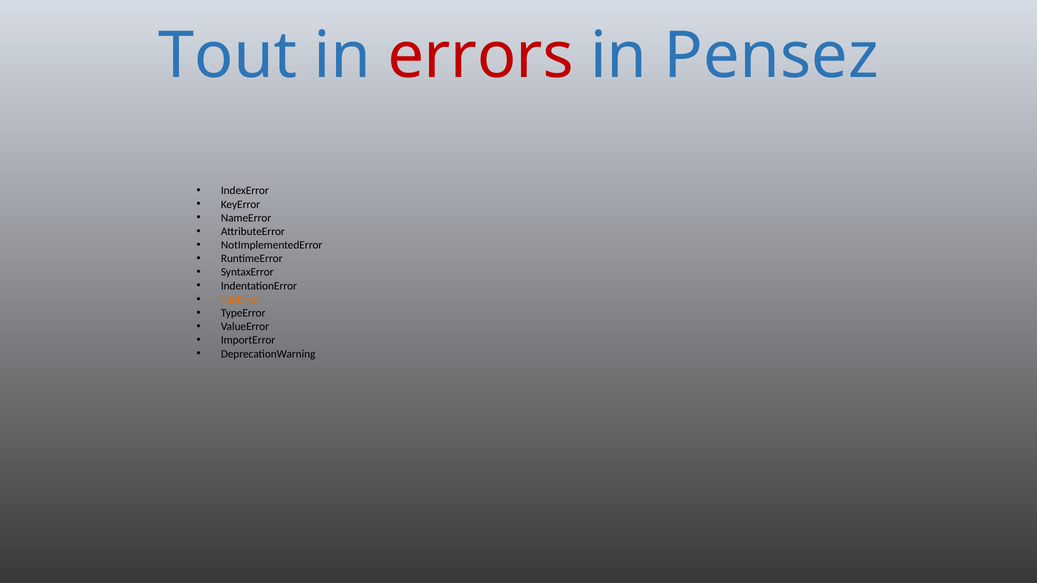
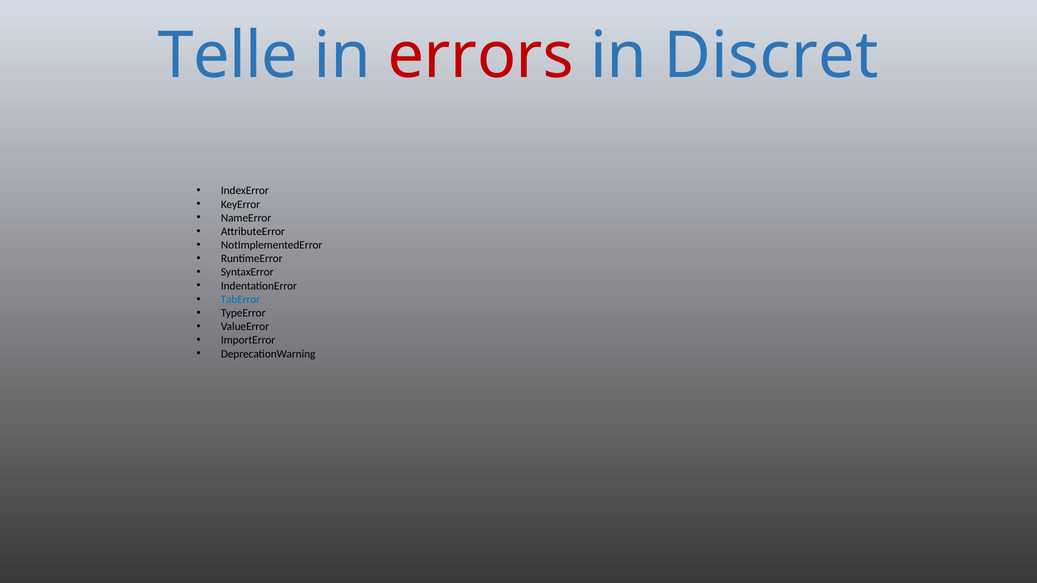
Tout: Tout -> Telle
Pensez: Pensez -> Discret
TabError colour: orange -> blue
